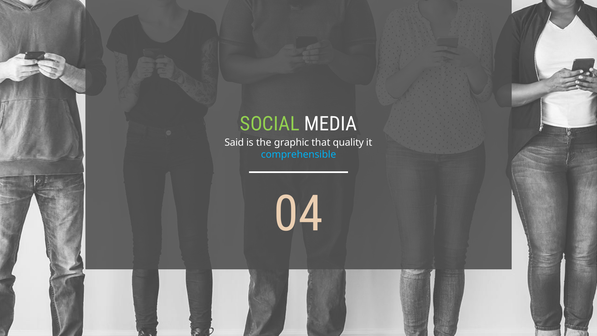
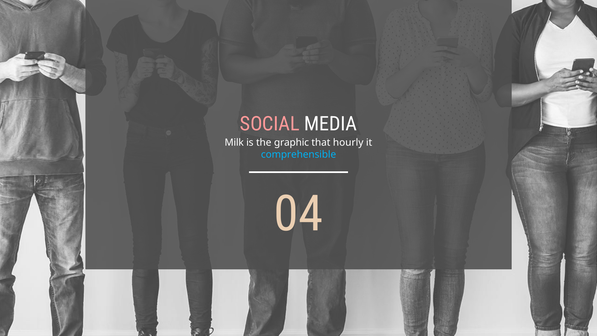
SOCIAL colour: light green -> pink
Said: Said -> Milk
quality: quality -> hourly
